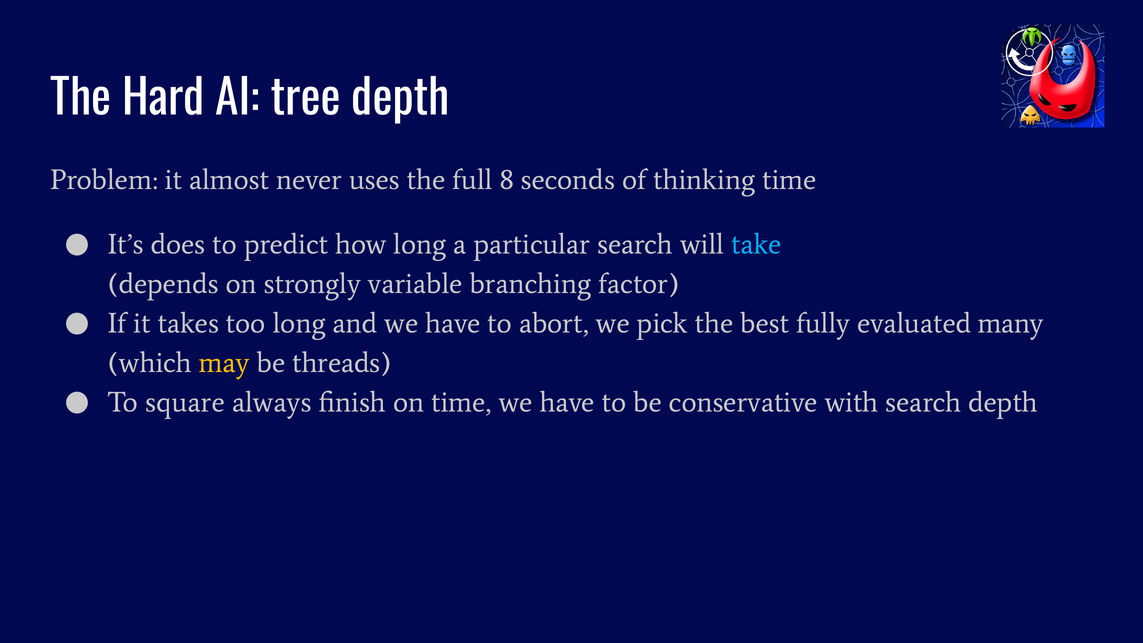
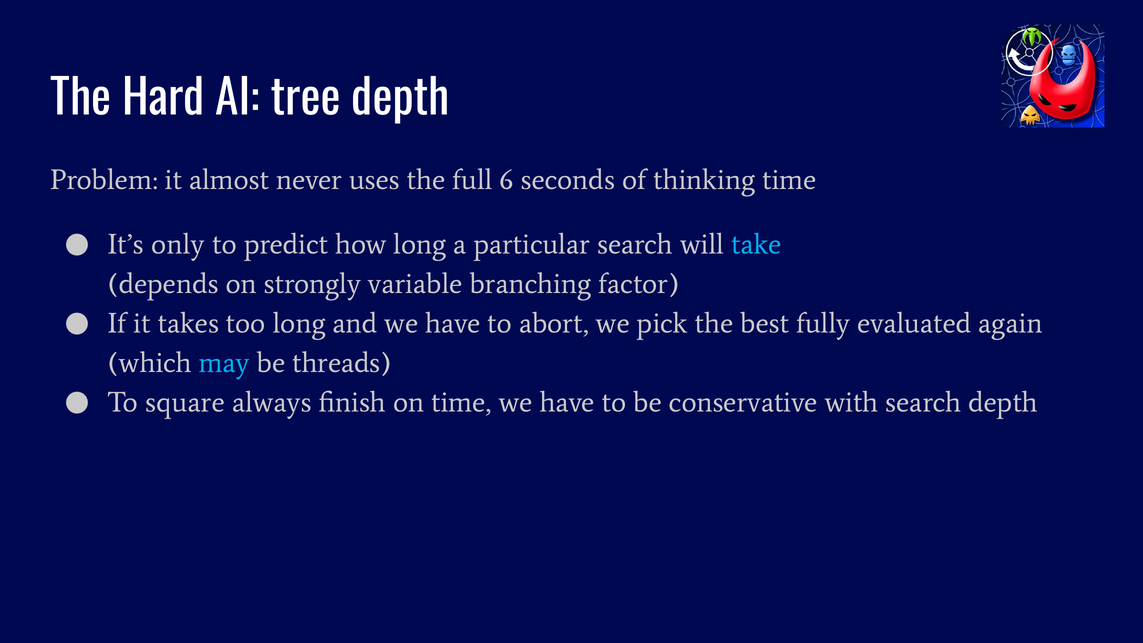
8: 8 -> 6
does: does -> only
many: many -> again
may colour: yellow -> light blue
